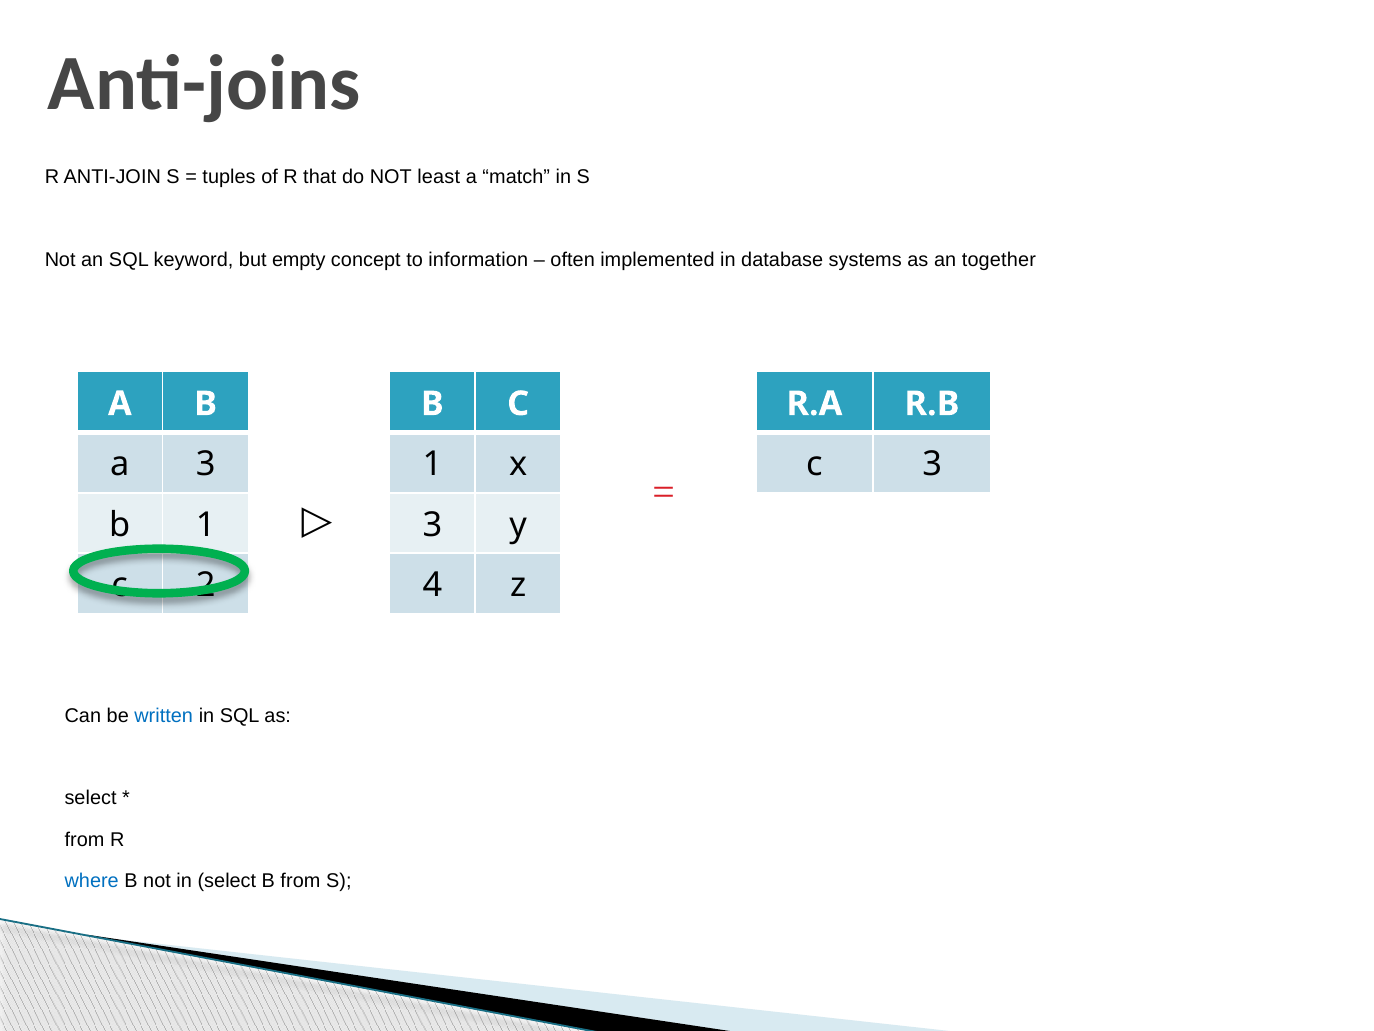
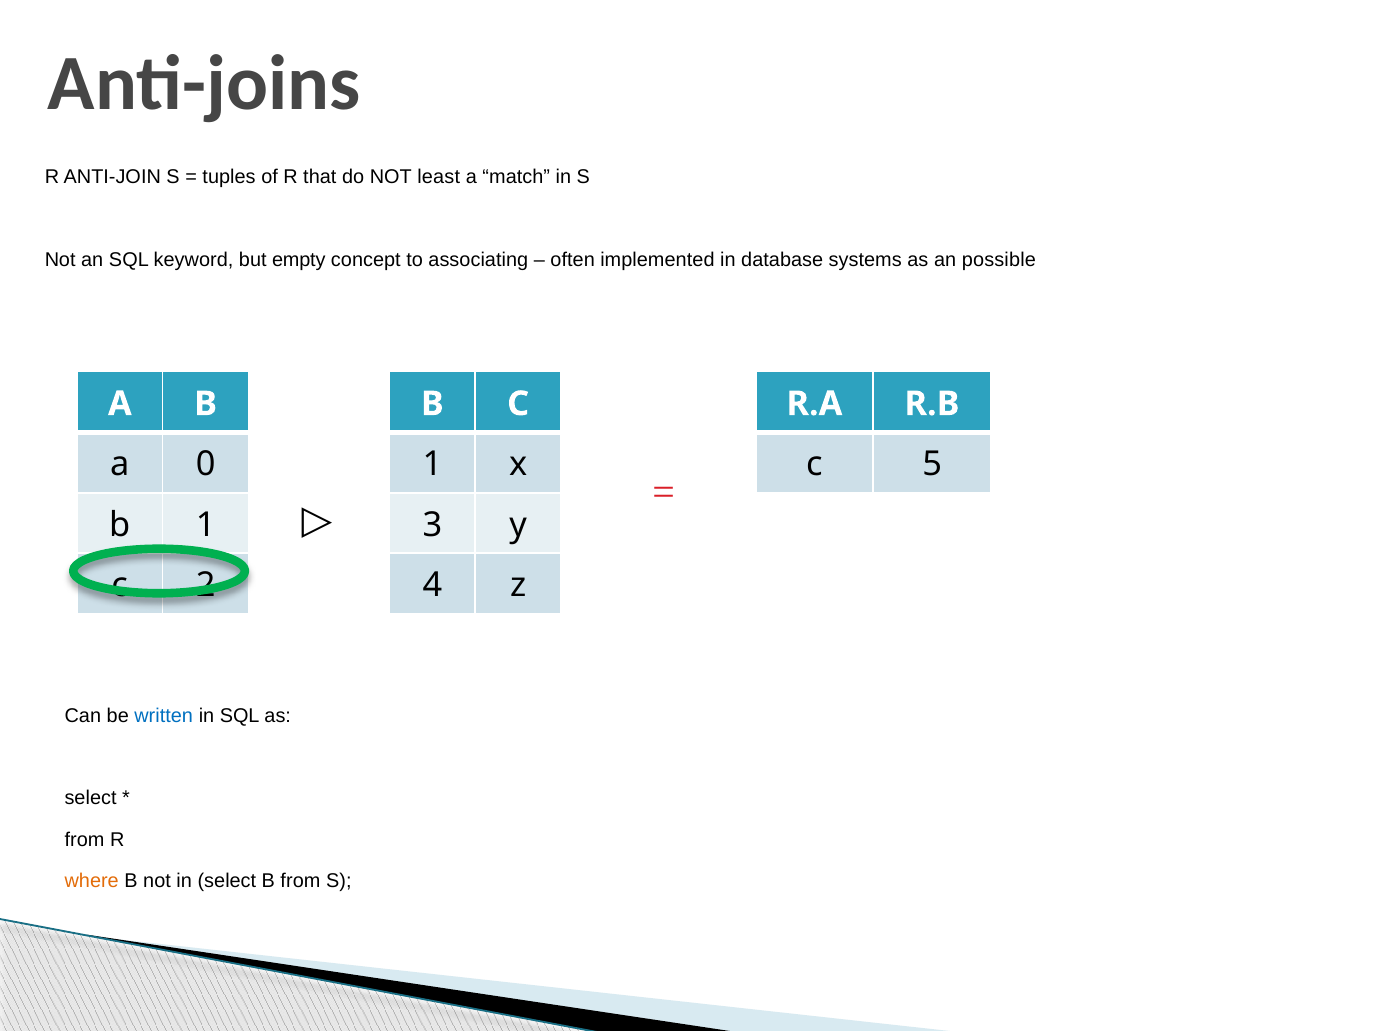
information: information -> associating
together: together -> possible
a 3: 3 -> 0
c 3: 3 -> 5
where colour: blue -> orange
